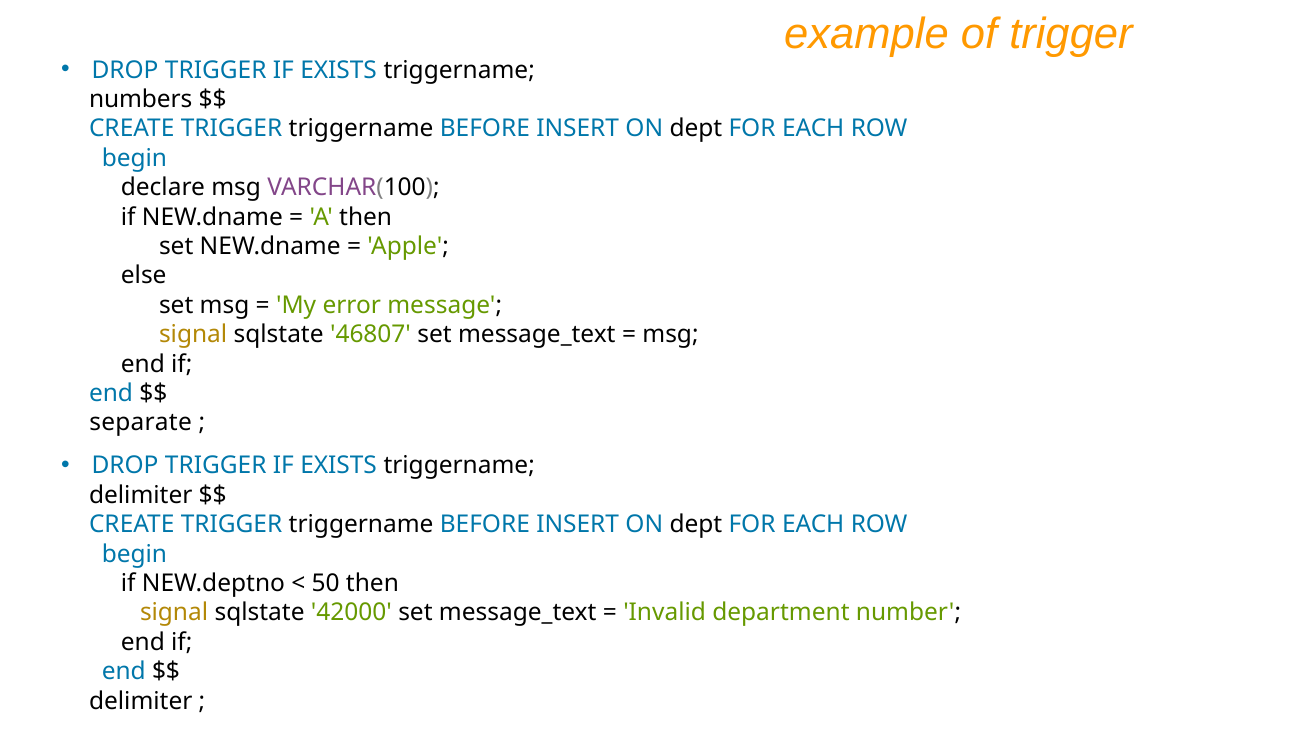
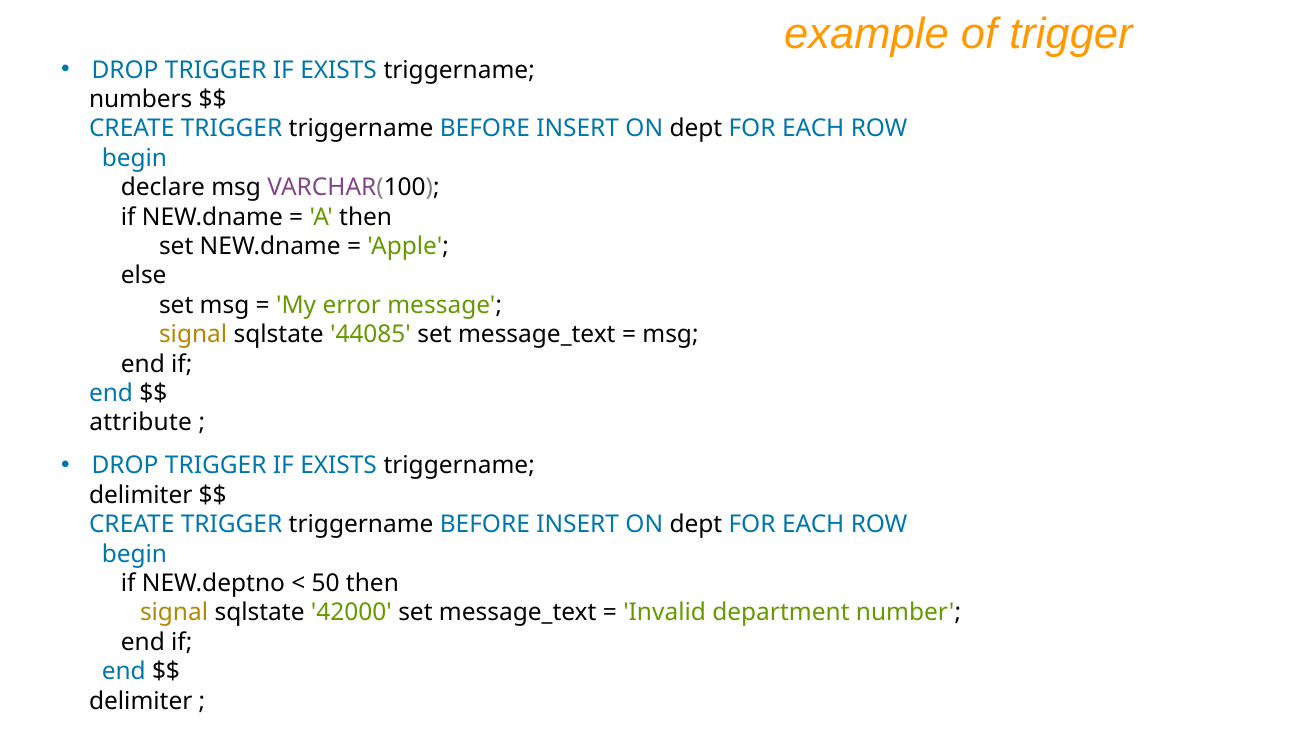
46807: 46807 -> 44085
separate: separate -> attribute
